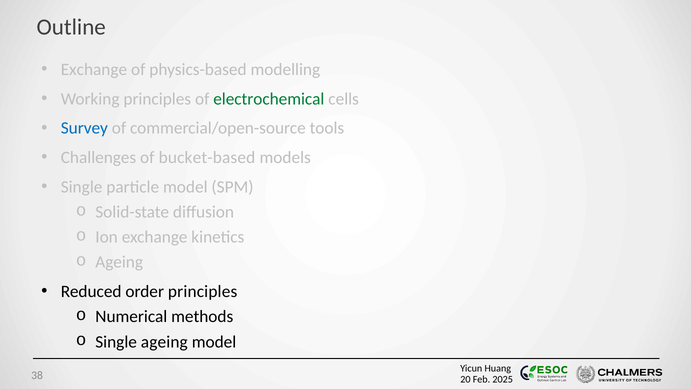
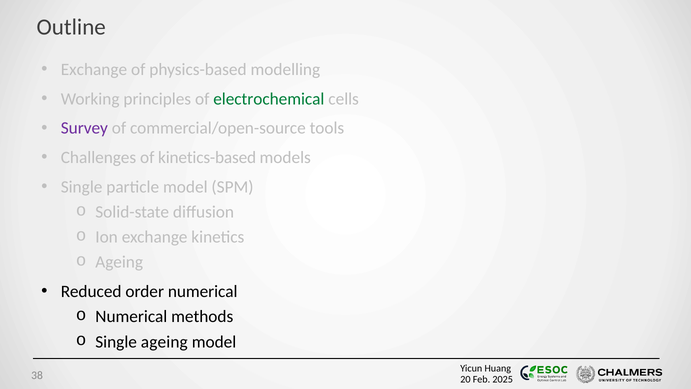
Survey colour: blue -> purple
bucket-based: bucket-based -> kinetics-based
order principles: principles -> numerical
